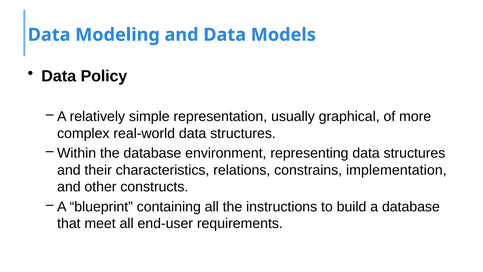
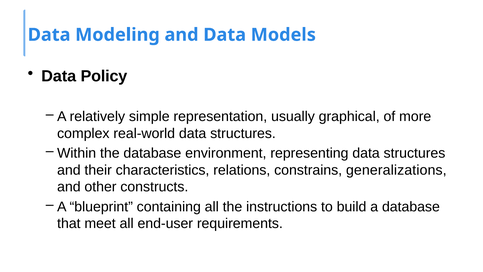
implementation: implementation -> generalizations
